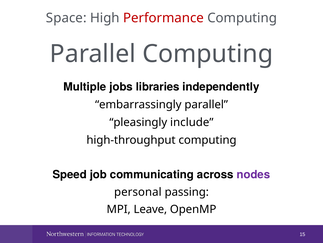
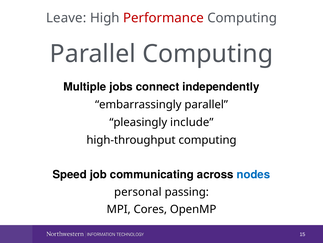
Space: Space -> Leave
libraries: libraries -> connect
nodes colour: purple -> blue
Leave: Leave -> Cores
